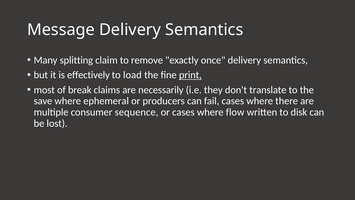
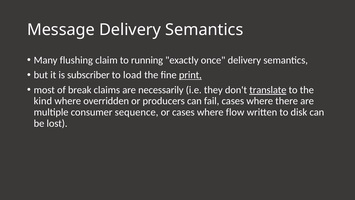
splitting: splitting -> flushing
remove: remove -> running
effectively: effectively -> subscriber
translate underline: none -> present
save: save -> kind
ephemeral: ephemeral -> overridden
